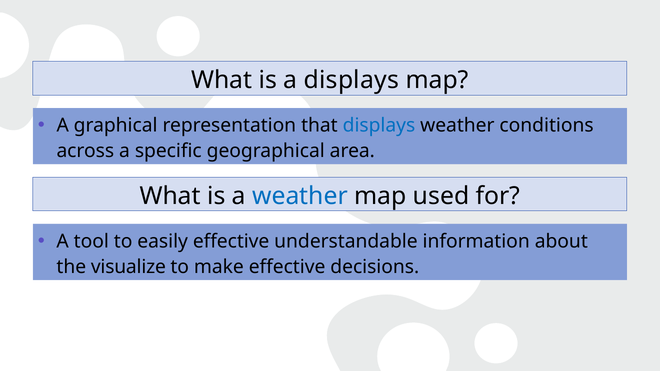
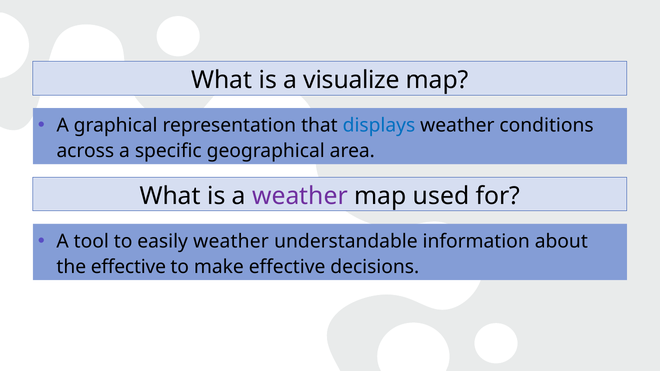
a displays: displays -> visualize
weather at (300, 196) colour: blue -> purple
easily effective: effective -> weather
the visualize: visualize -> effective
